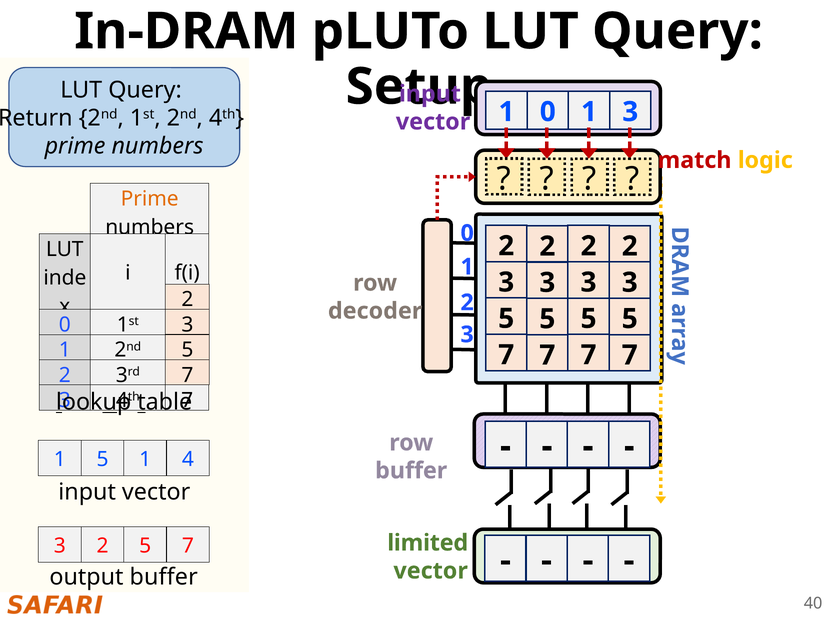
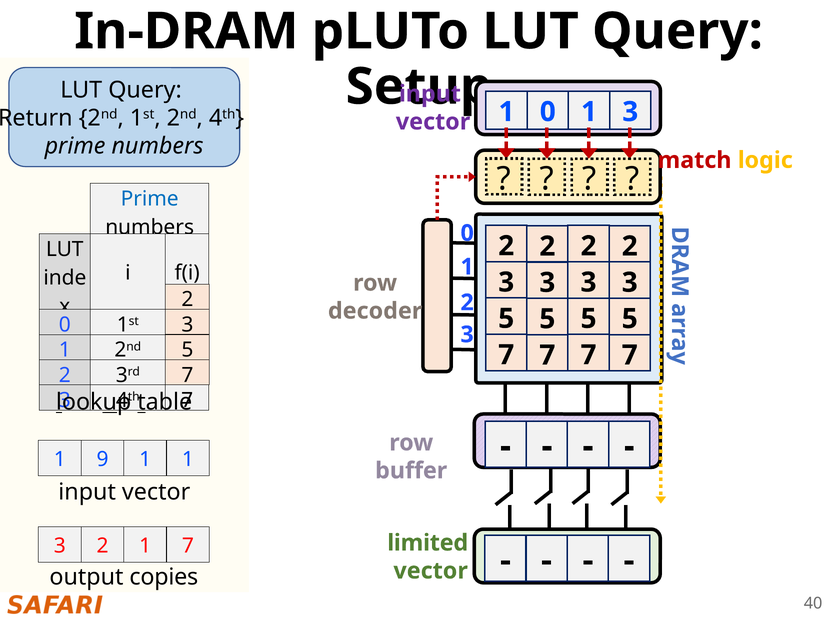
Prime at (150, 199) colour: orange -> blue
1 5: 5 -> 9
1 4: 4 -> 1
3 2 5: 5 -> 1
output buffer: buffer -> copies
